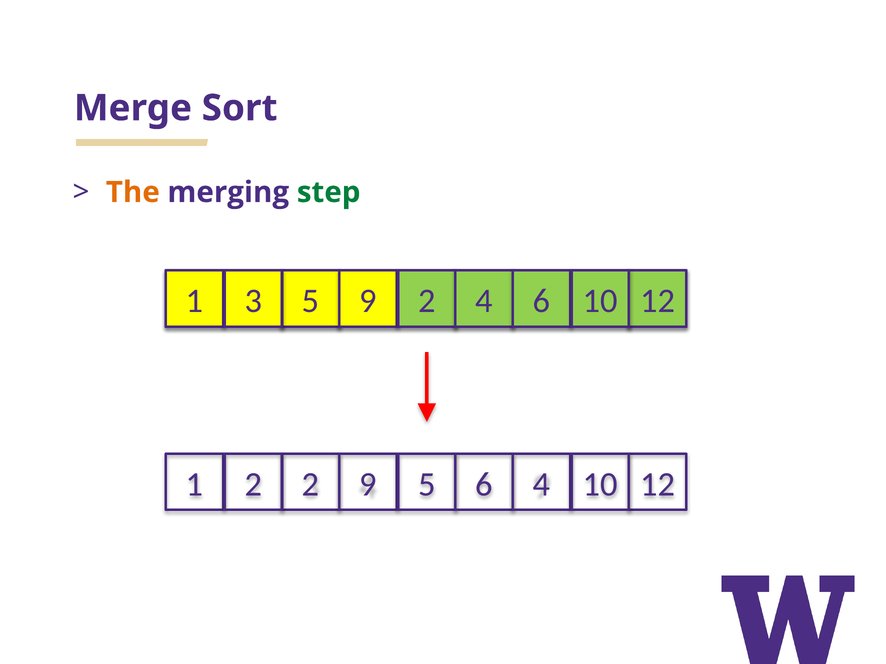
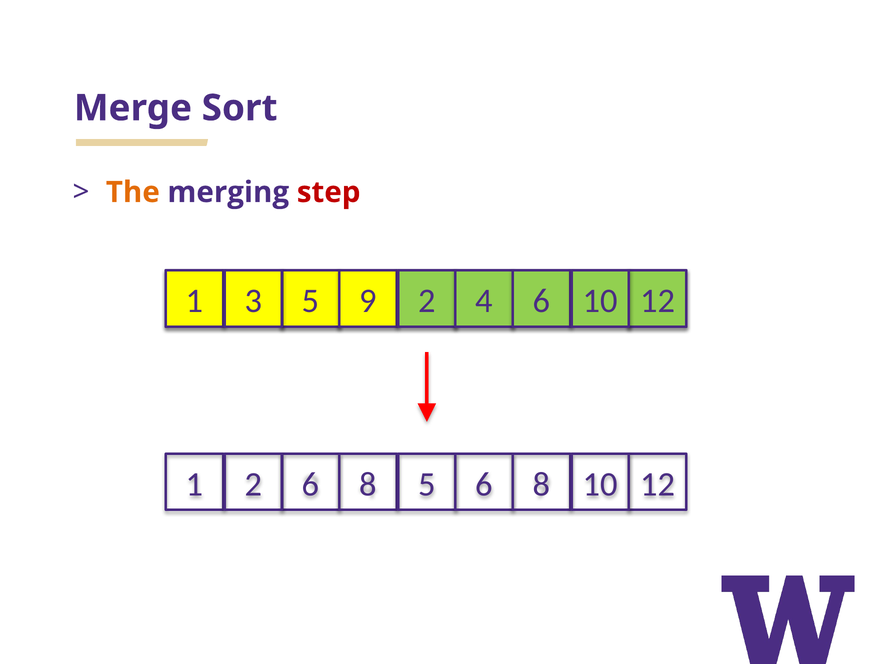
step colour: green -> red
1 2: 2 -> 6
2 9: 9 -> 8
6 4: 4 -> 8
